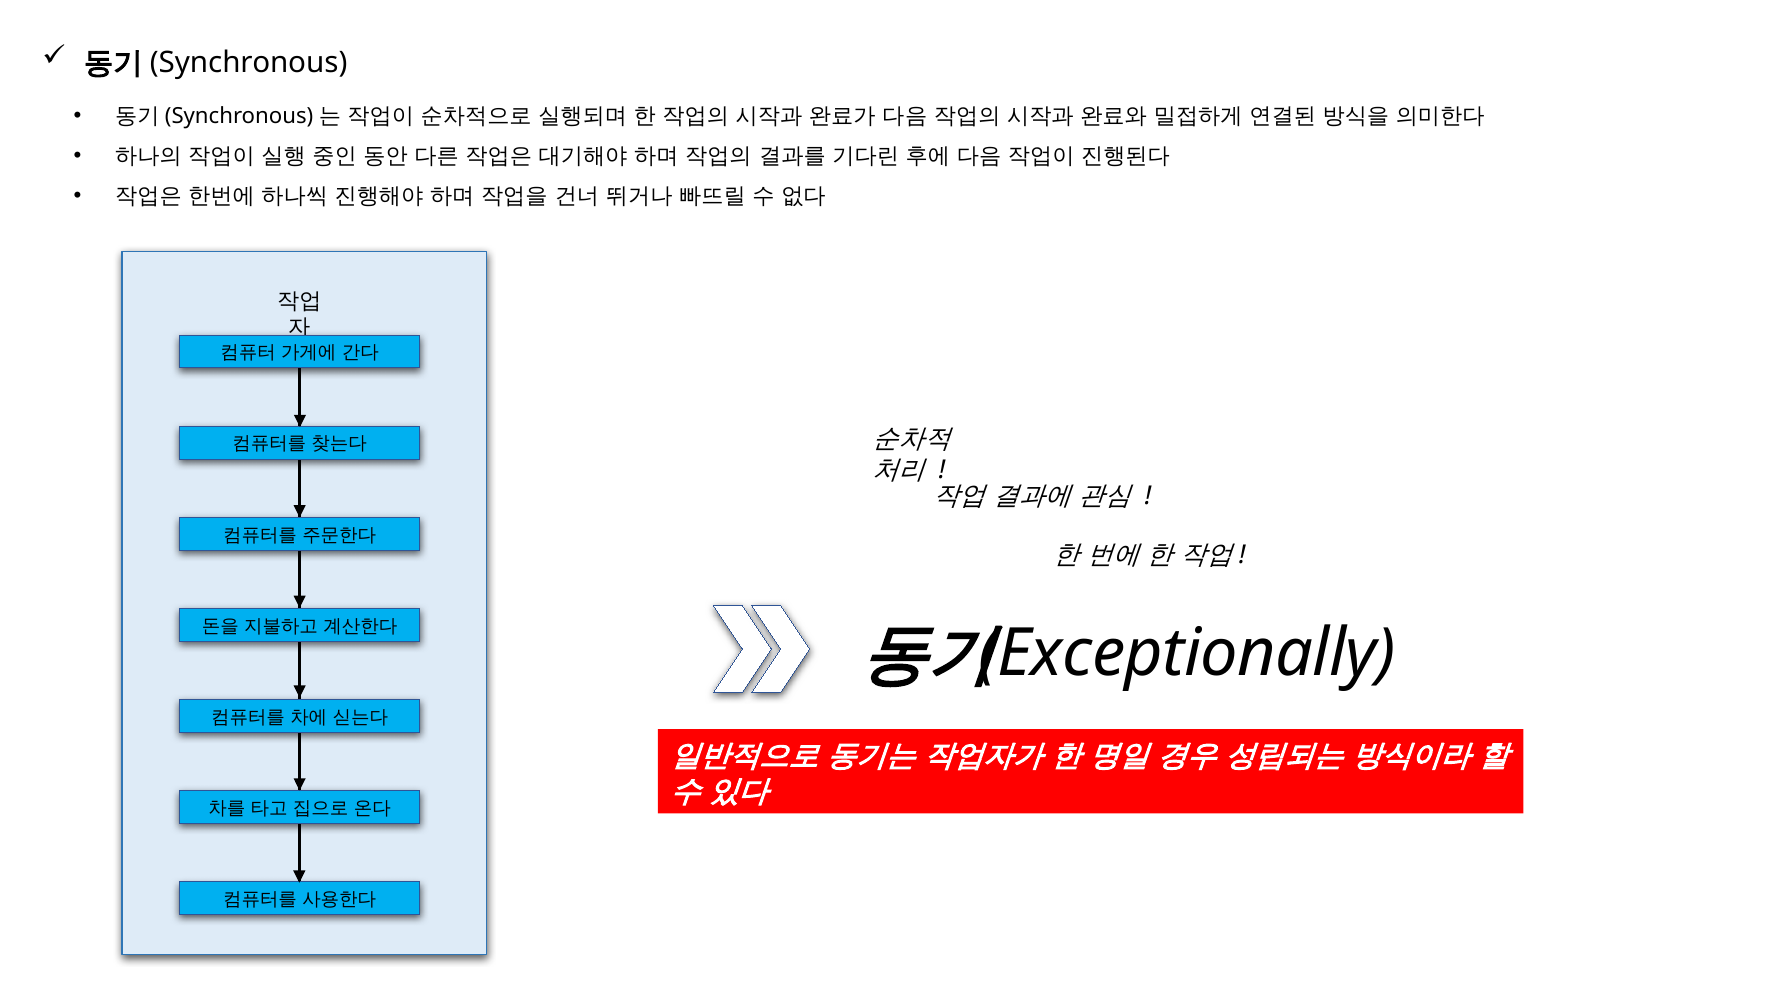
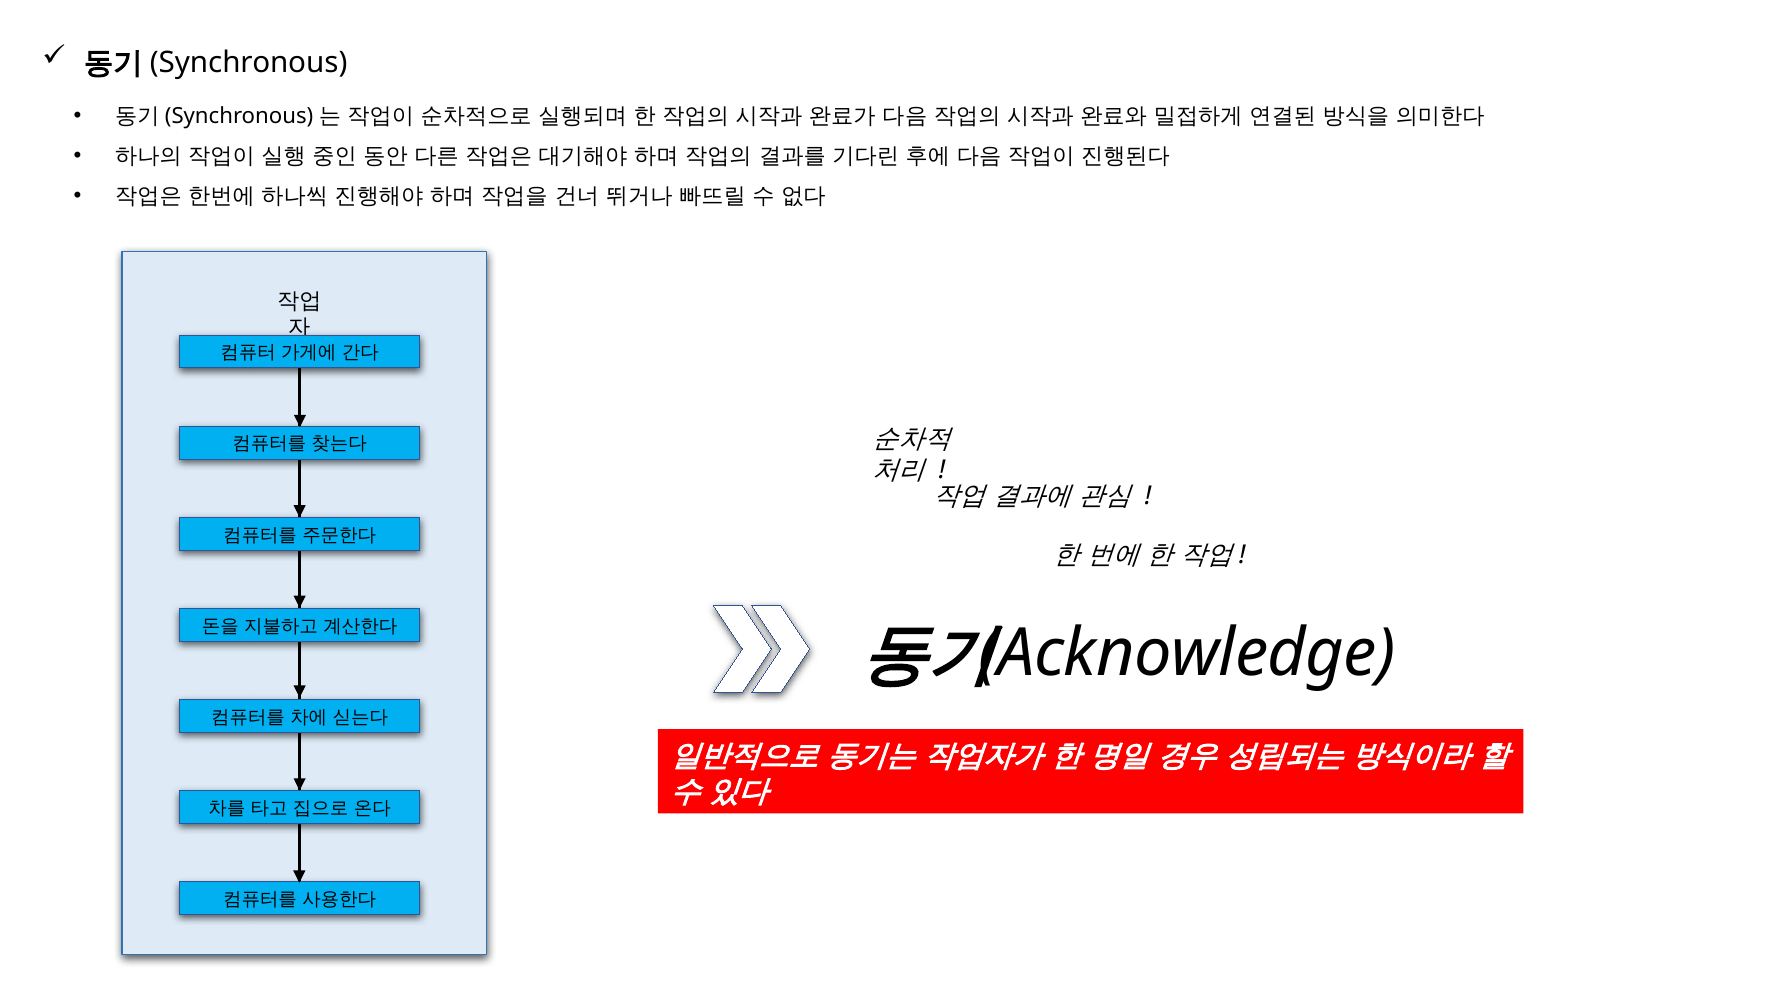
Exceptionally: Exceptionally -> Acknowledge
